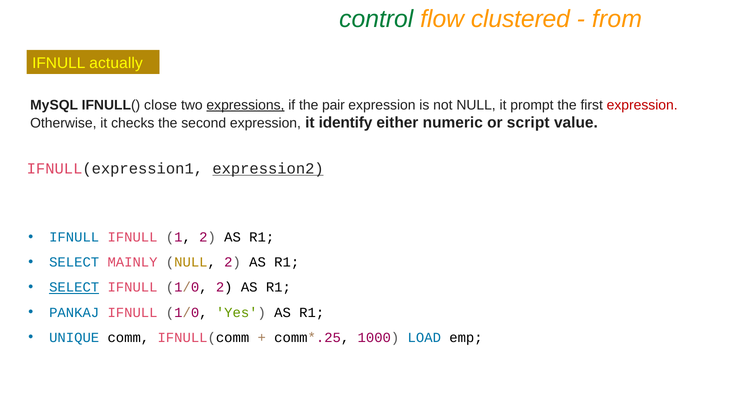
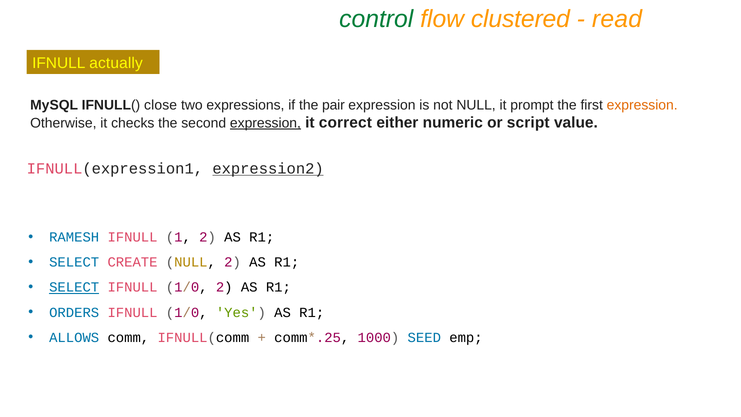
from: from -> read
expressions underline: present -> none
expression at (642, 105) colour: red -> orange
expression at (265, 123) underline: none -> present
identify: identify -> correct
IFNULL at (74, 237): IFNULL -> RAMESH
MAINLY: MAINLY -> CREATE
PANKAJ: PANKAJ -> ORDERS
UNIQUE: UNIQUE -> ALLOWS
LOAD: LOAD -> SEED
